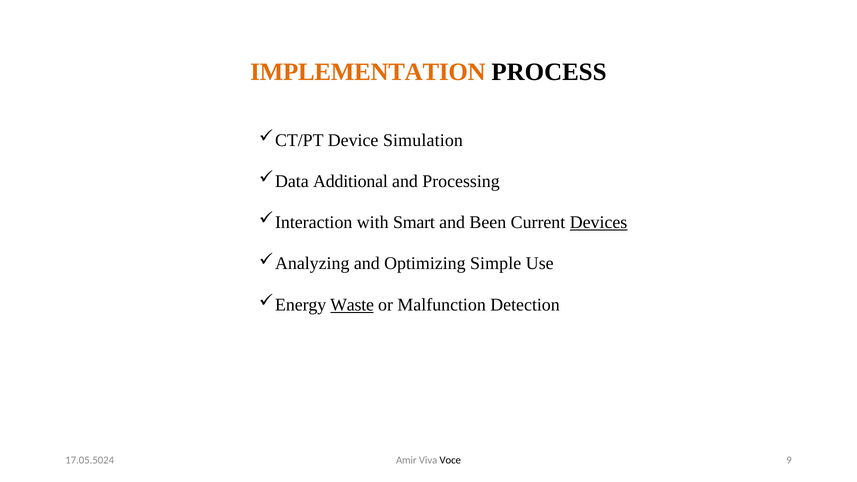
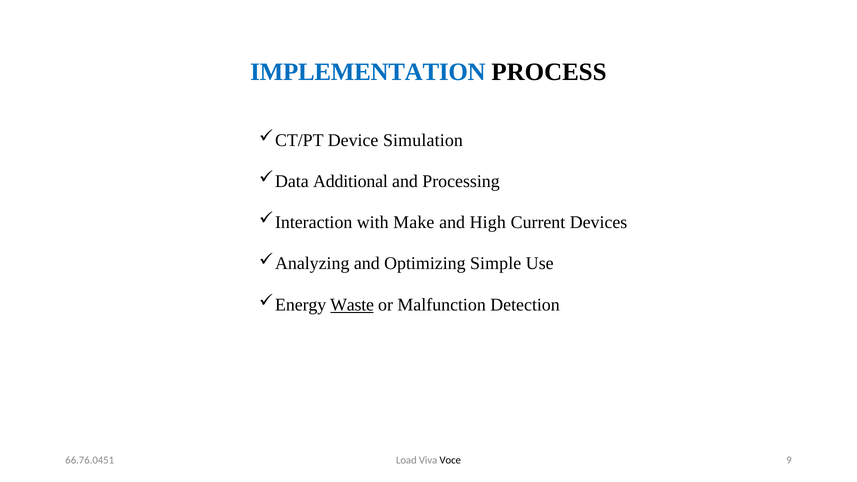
IMPLEMENTATION colour: orange -> blue
Smart: Smart -> Make
Been: Been -> High
Devices underline: present -> none
Amir: Amir -> Load
17.05.5024: 17.05.5024 -> 66.76.0451
